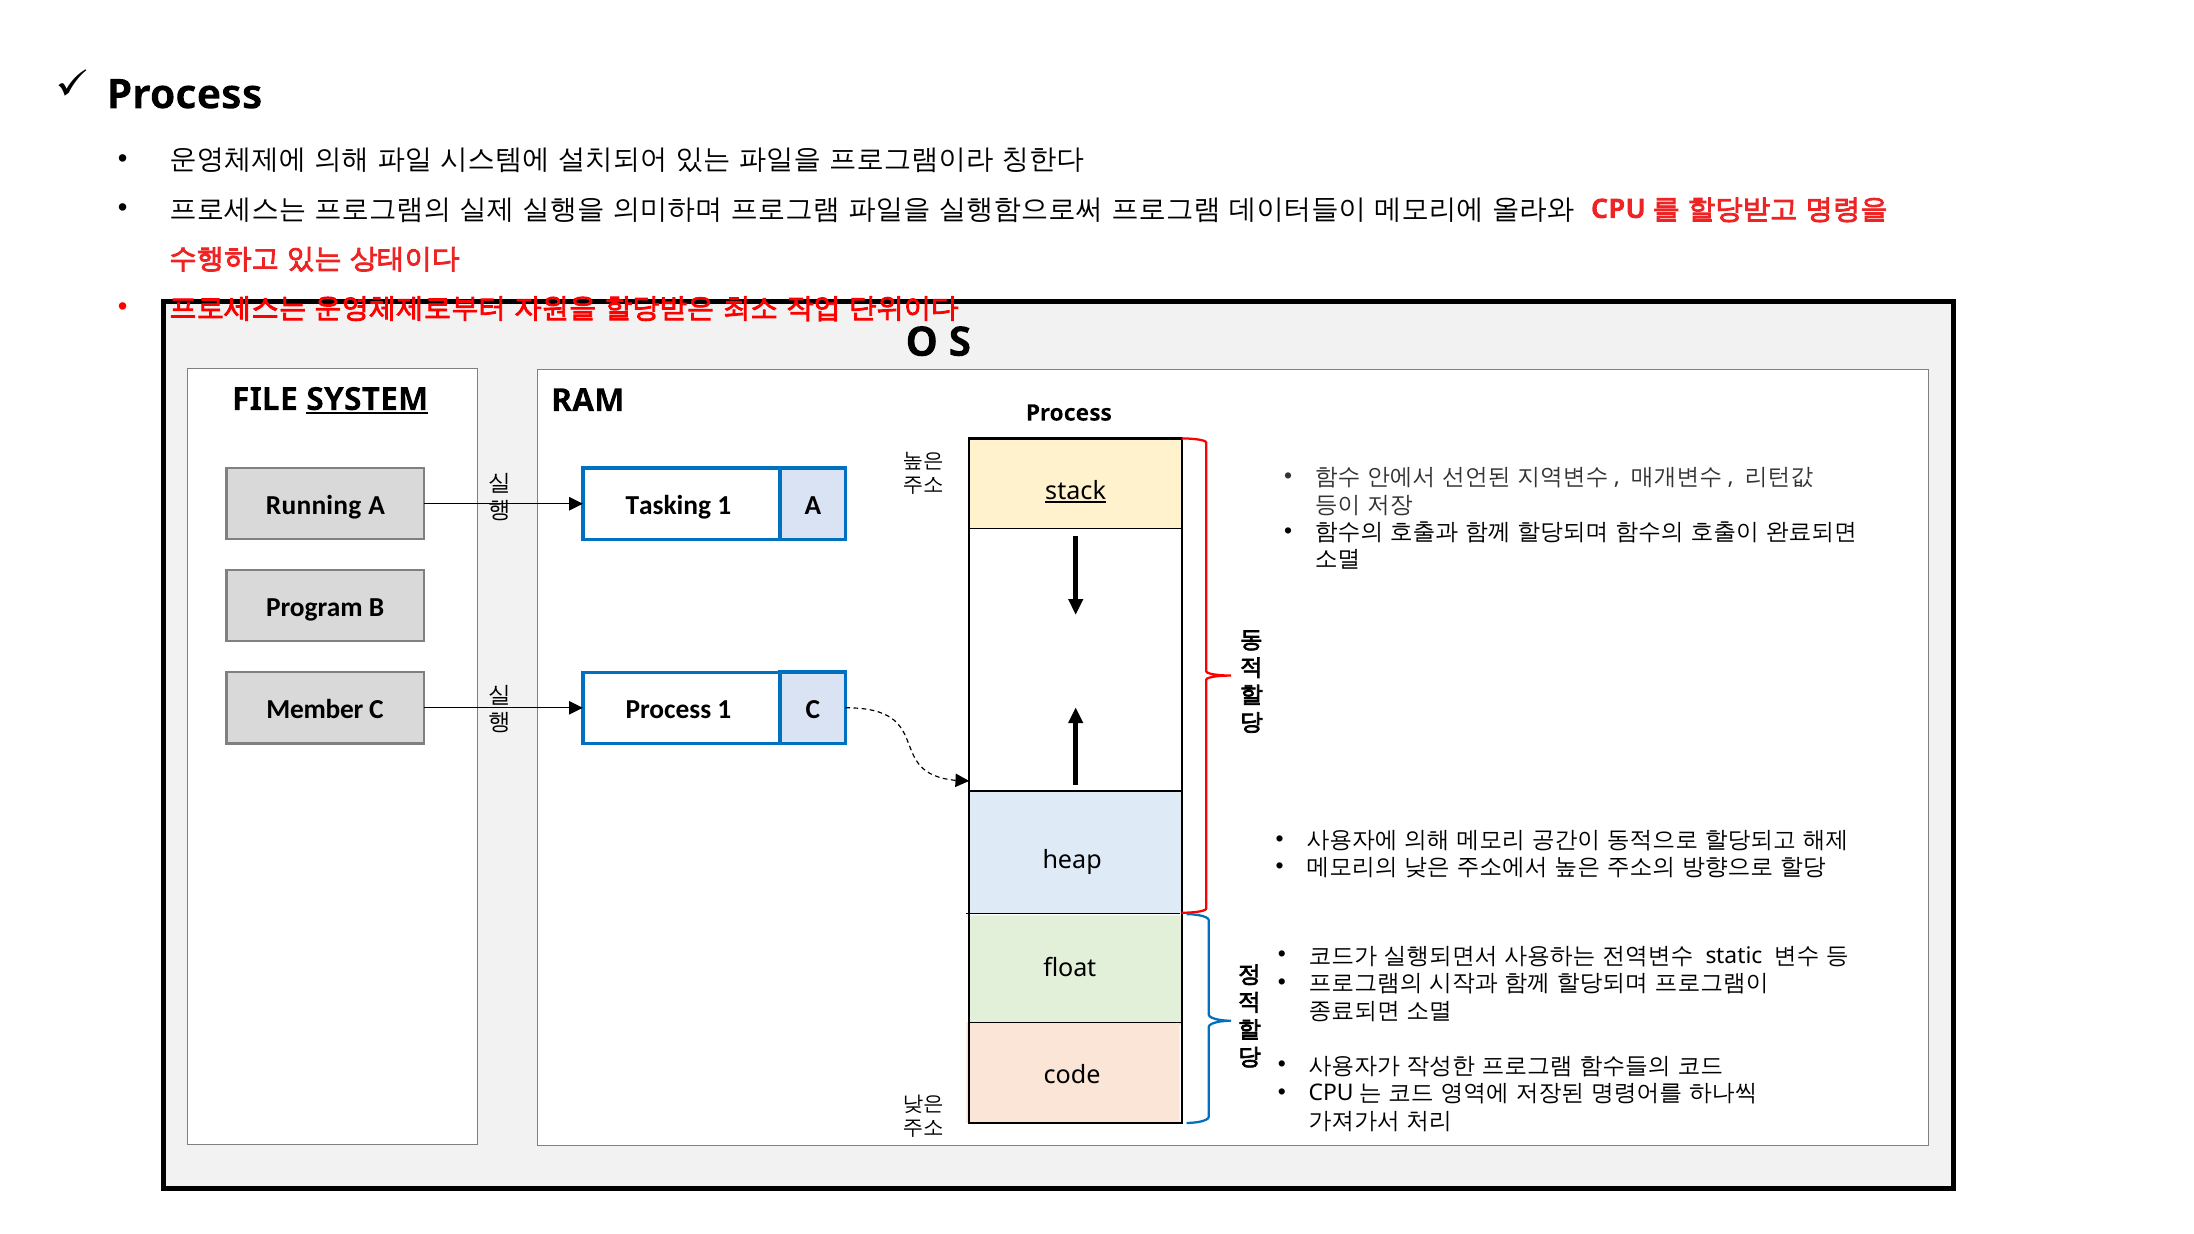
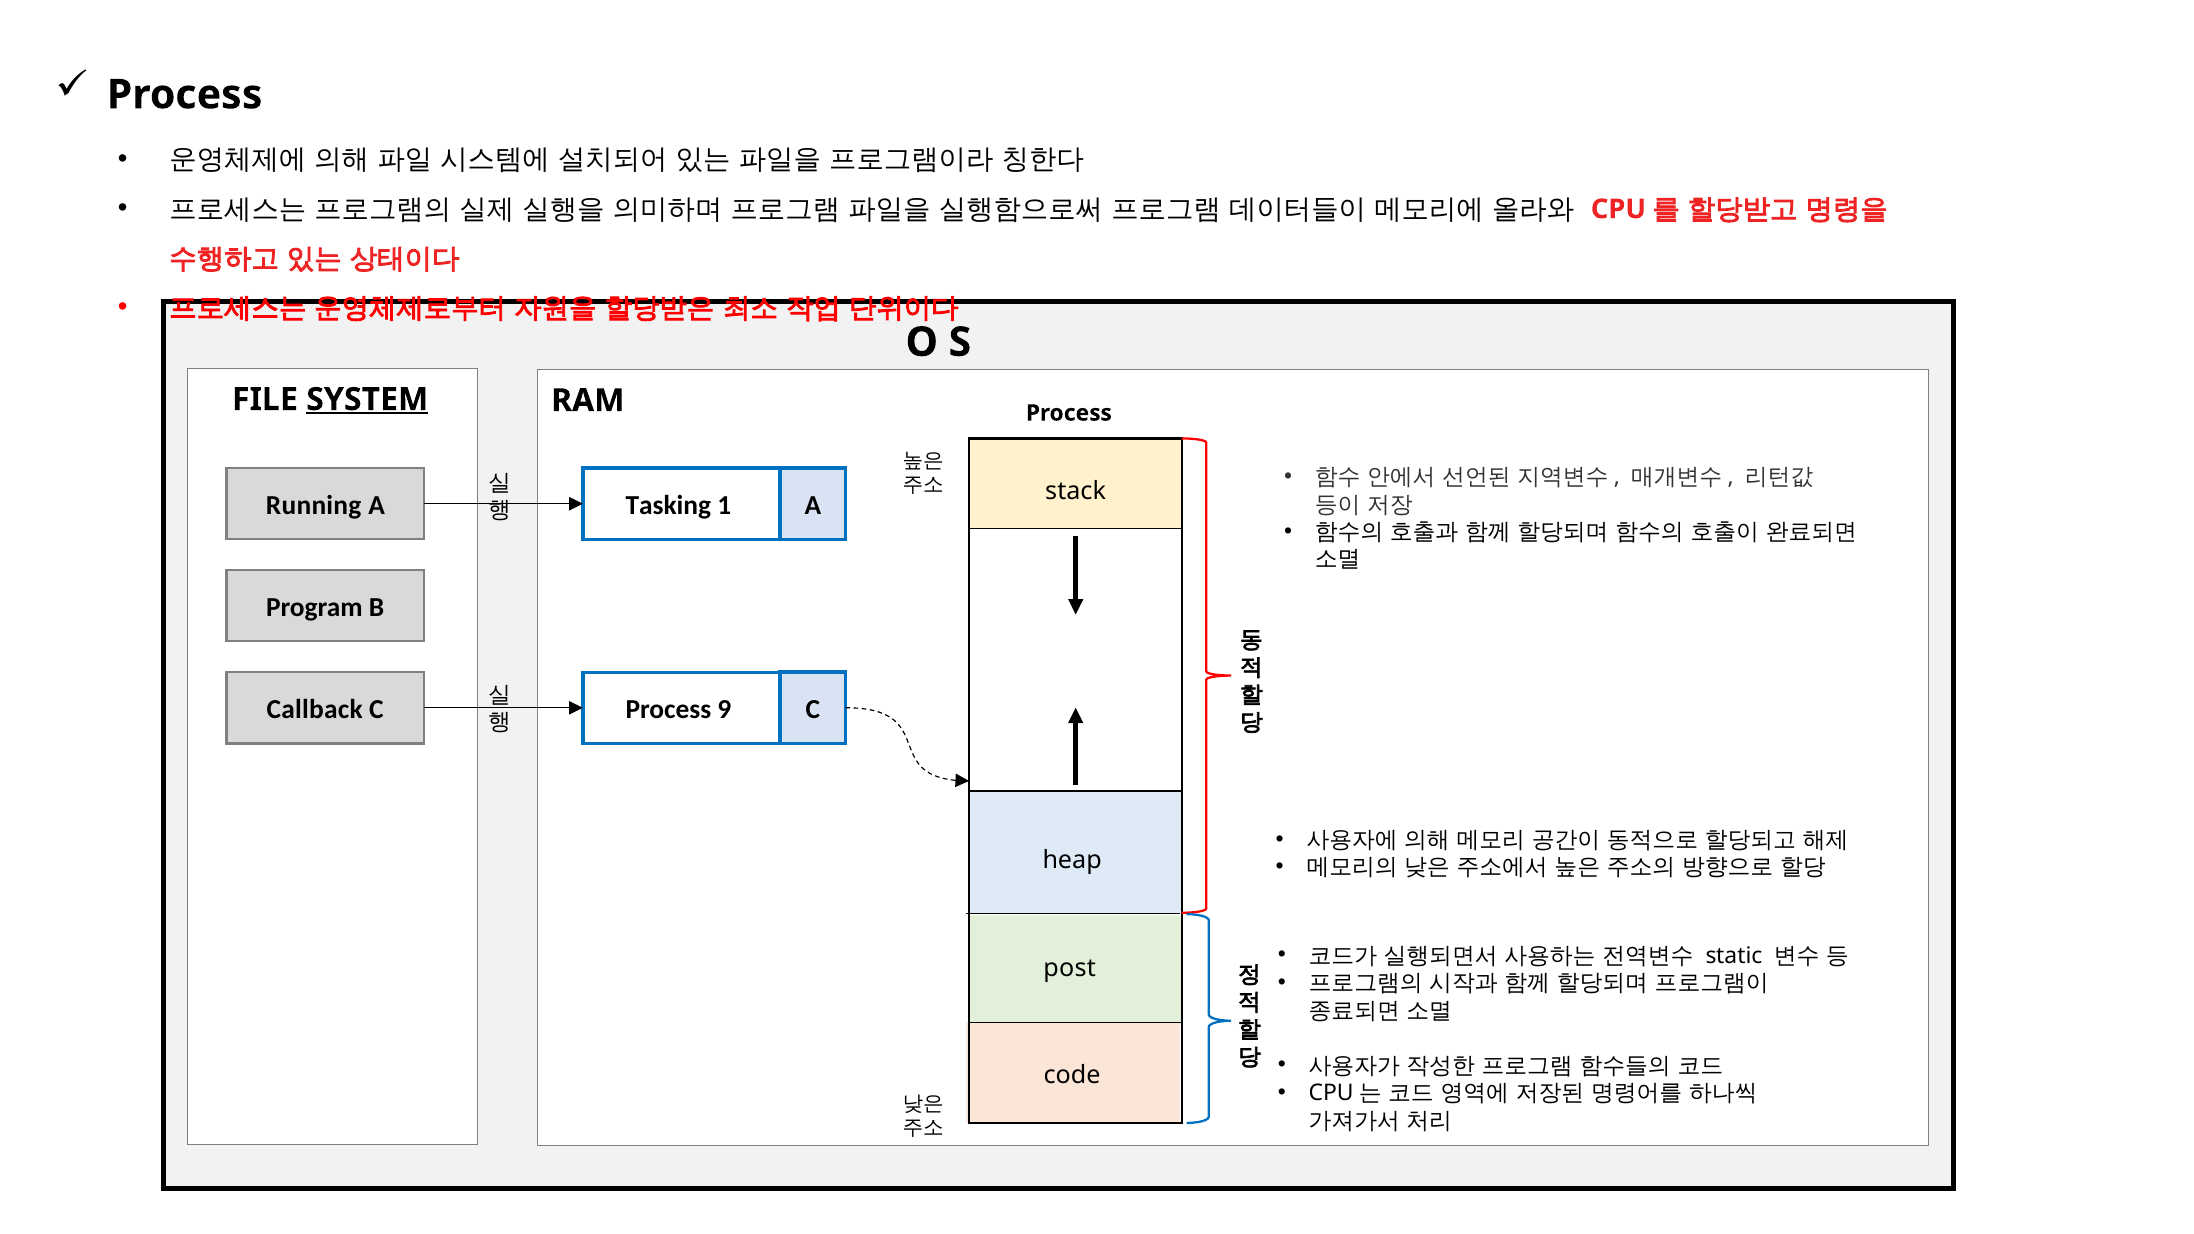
stack underline: present -> none
Member: Member -> Callback
Process 1: 1 -> 9
float: float -> post
